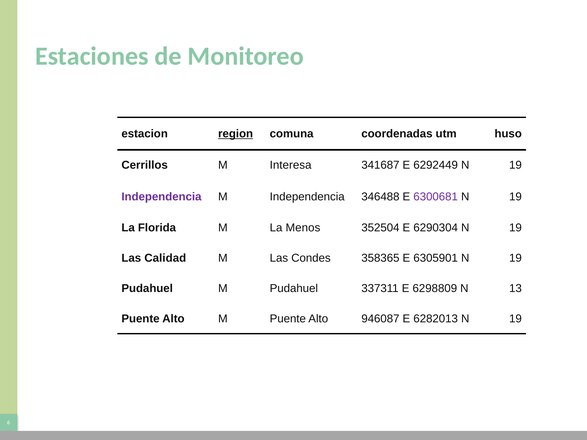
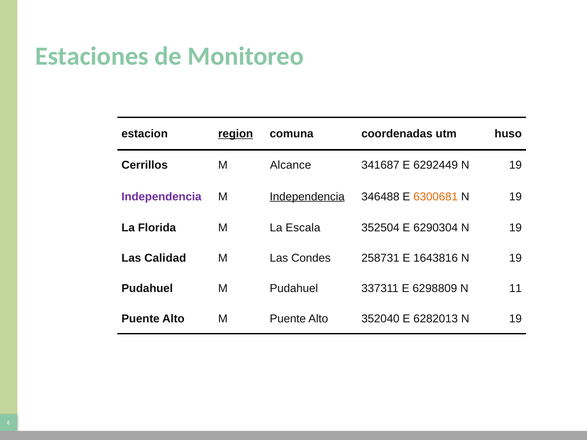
Interesa: Interesa -> Alcance
Independencia at (307, 197) underline: none -> present
6300681 colour: purple -> orange
Menos: Menos -> Escala
358365: 358365 -> 258731
6305901: 6305901 -> 1643816
13: 13 -> 11
946087: 946087 -> 352040
